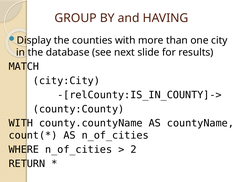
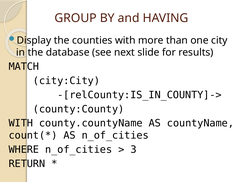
2: 2 -> 3
